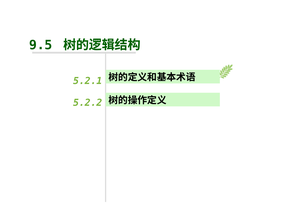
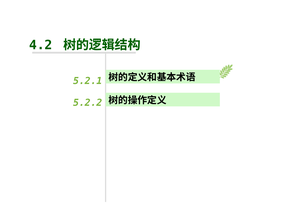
9.5: 9.5 -> 4.2
